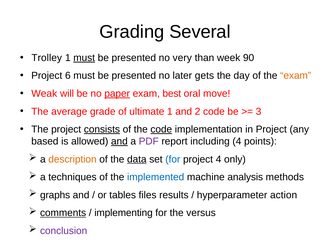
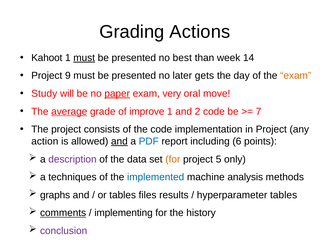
Several: Several -> Actions
Trolley: Trolley -> Kahoot
very: very -> best
90: 90 -> 14
6: 6 -> 9
Weak: Weak -> Study
best: best -> very
average underline: none -> present
ultimate: ultimate -> improve
3: 3 -> 7
consists underline: present -> none
code at (161, 129) underline: present -> none
based: based -> action
PDF colour: purple -> blue
including 4: 4 -> 6
description colour: orange -> purple
data underline: present -> none
for at (173, 159) colour: blue -> orange
project 4: 4 -> 5
hyperparameter action: action -> tables
versus: versus -> history
